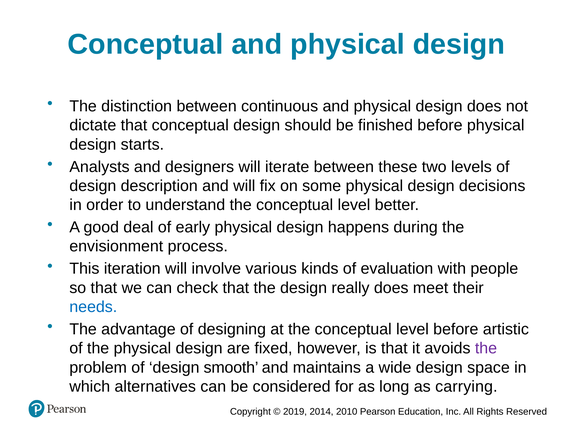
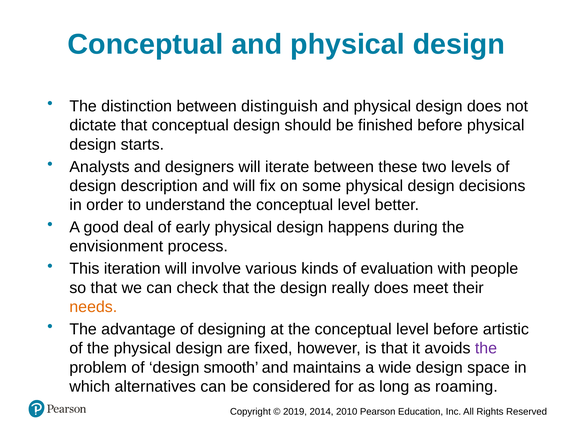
continuous: continuous -> distinguish
needs colour: blue -> orange
carrying: carrying -> roaming
